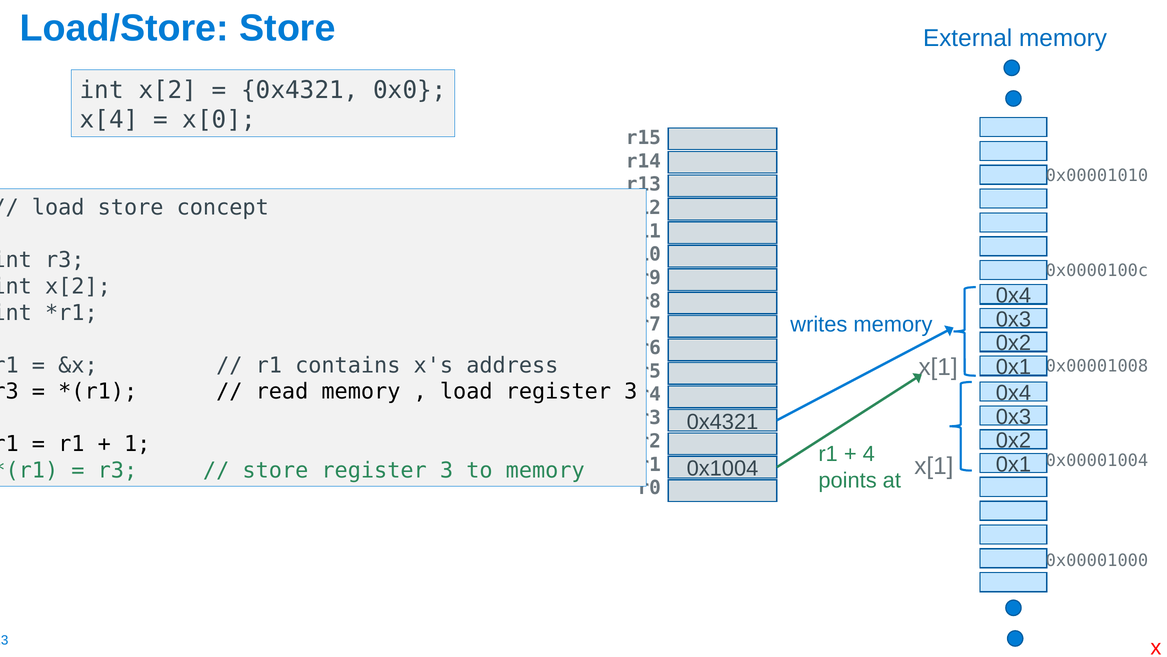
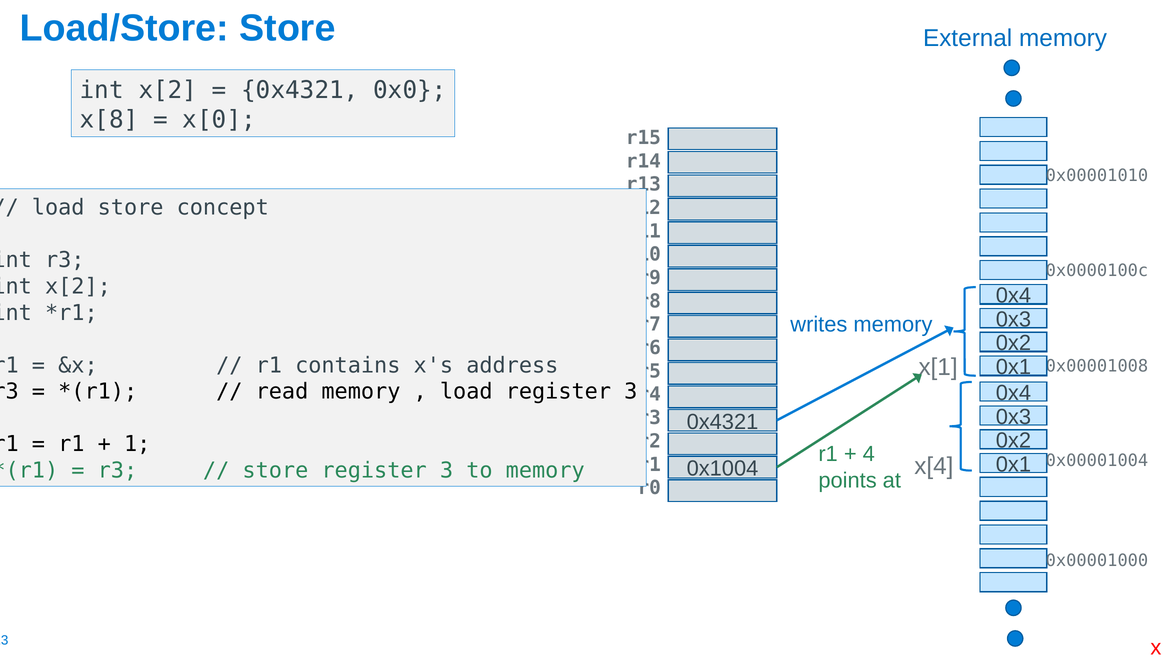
x[4: x[4 -> x[8
x[1 at (934, 466): x[1 -> x[4
